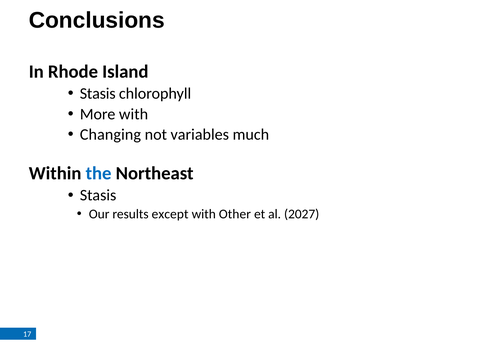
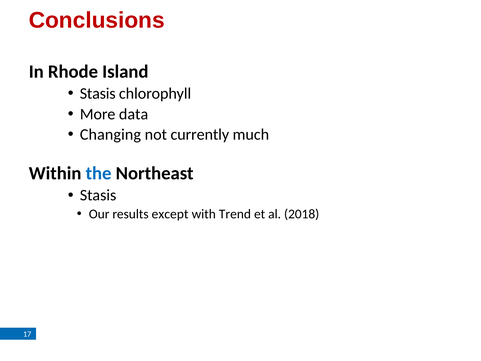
Conclusions colour: black -> red
More with: with -> data
variables: variables -> currently
Other: Other -> Trend
2027: 2027 -> 2018
